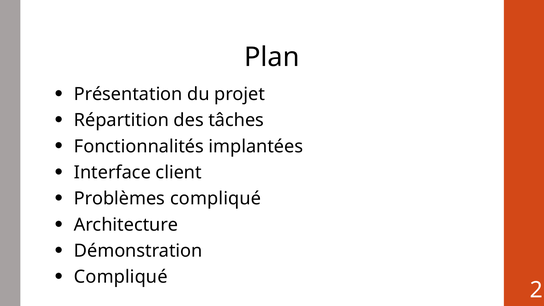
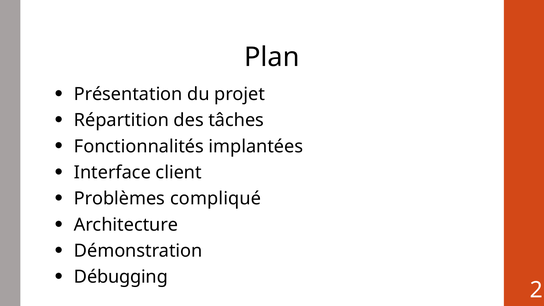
Compliqué at (121, 277): Compliqué -> Débugging
